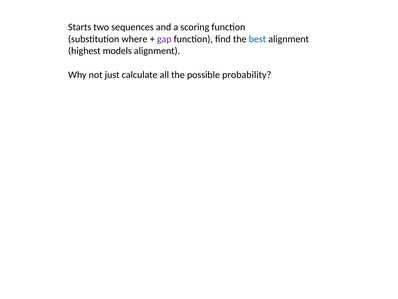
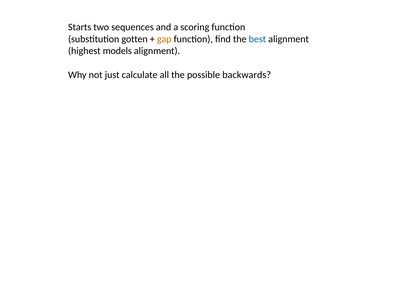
where: where -> gotten
gap colour: purple -> orange
probability: probability -> backwards
